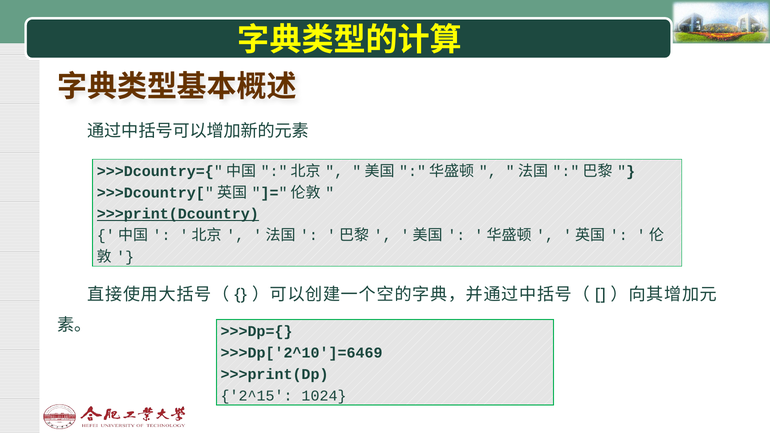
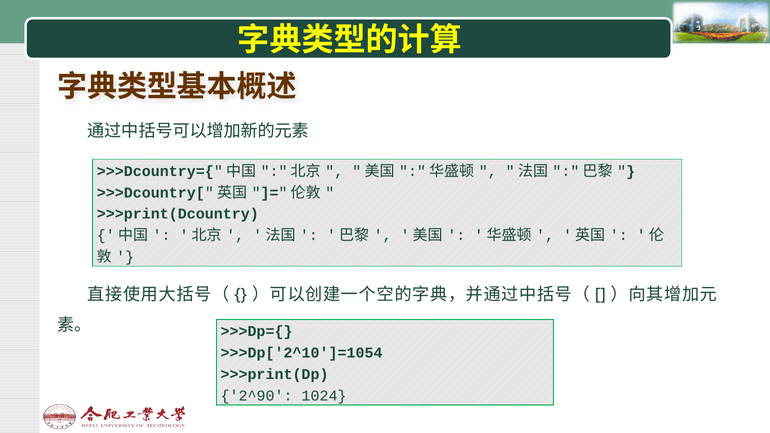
>>>print(Dcountry underline: present -> none
>>>Dp['2^10']=6469: >>>Dp['2^10']=6469 -> >>>Dp['2^10']=1054
2^15: 2^15 -> 2^90
